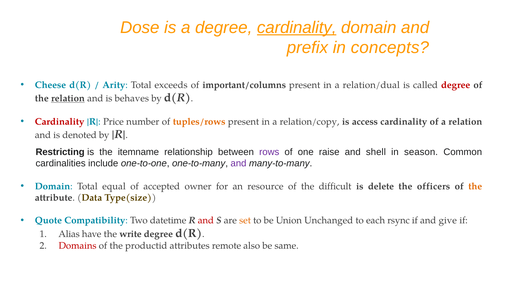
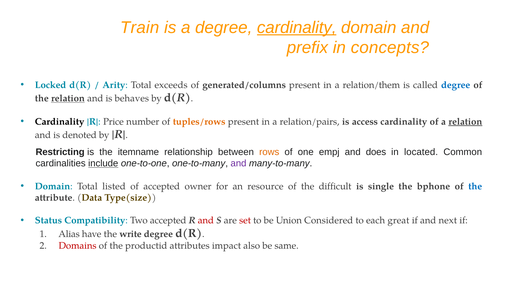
Dose: Dose -> Train
Cheese: Cheese -> Locked
important/columns: important/columns -> generated/columns
relation/dual: relation/dual -> relation/them
degree at (456, 85) colour: red -> blue
Cardinality at (60, 121) colour: red -> black
relation/copy: relation/copy -> relation/pairs
relation at (465, 121) underline: none -> present
rows colour: purple -> orange
raise: raise -> empj
shell: shell -> does
season: season -> located
include underline: none -> present
equal: equal -> listed
delete: delete -> single
officers: officers -> bphone
the at (475, 186) colour: orange -> blue
Quote: Quote -> Status
Two datetime: datetime -> accepted
set colour: orange -> red
Unchanged: Unchanged -> Considered
rsync: rsync -> great
give: give -> next
remote: remote -> impact
